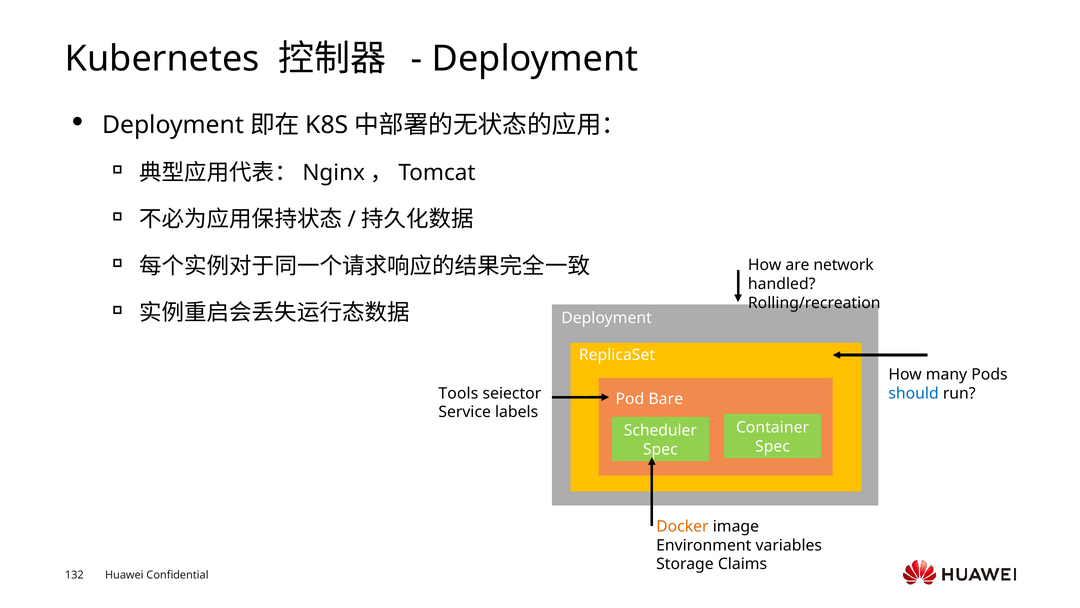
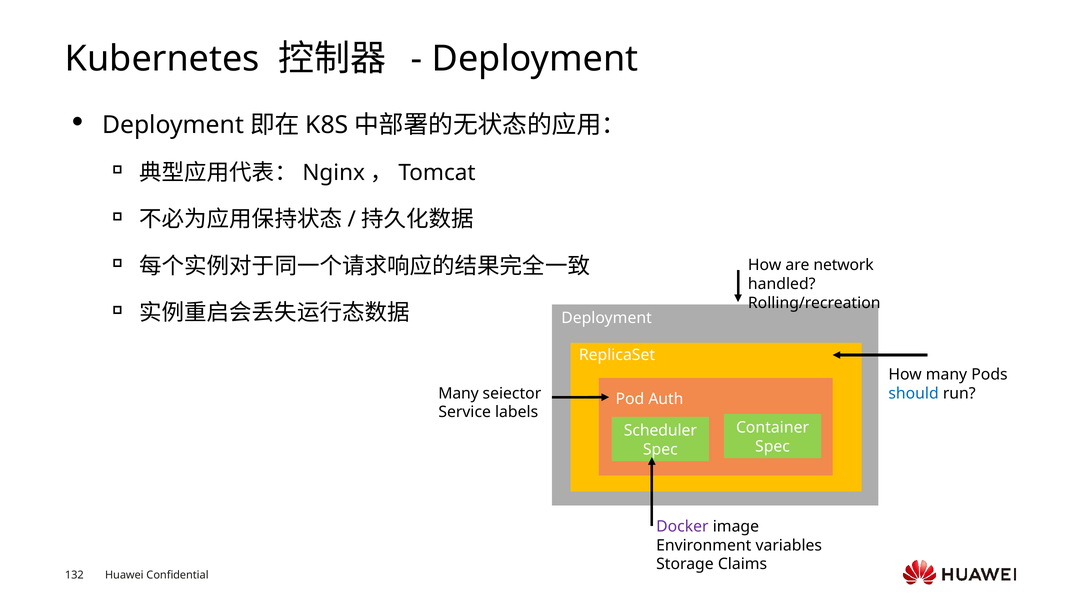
Tools at (458, 393): Tools -> Many
Bare: Bare -> Auth
Docker colour: orange -> purple
